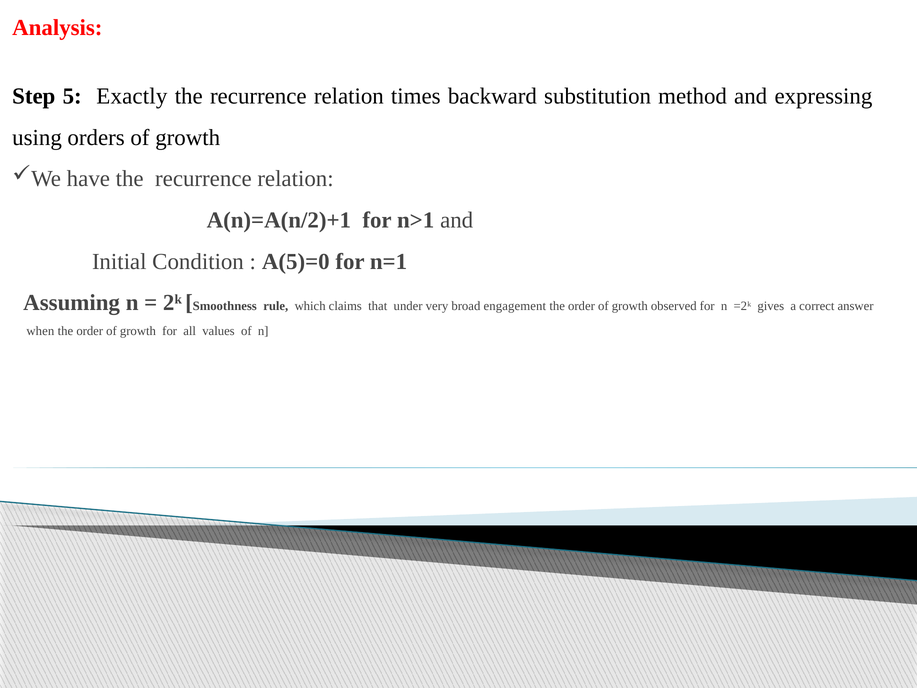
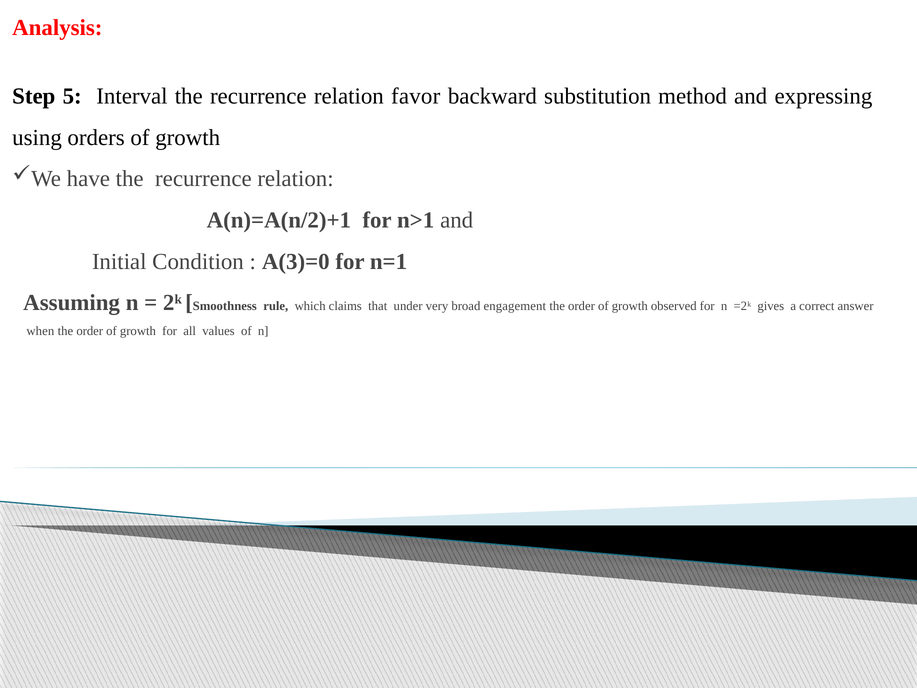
Exactly: Exactly -> Interval
times: times -> favor
A(5)=0: A(5)=0 -> A(3)=0
